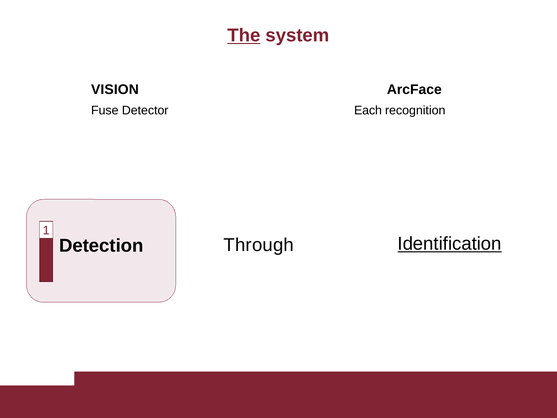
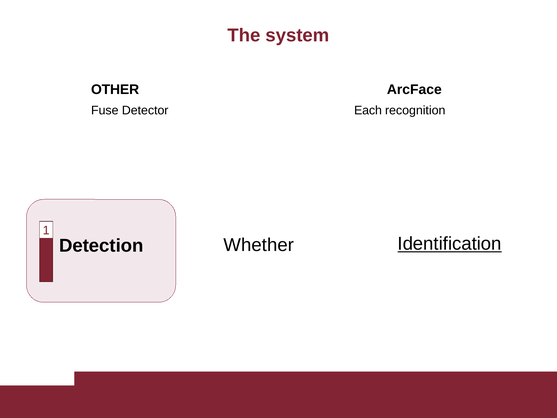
The underline: present -> none
VISION: VISION -> OTHER
Through: Through -> Whether
